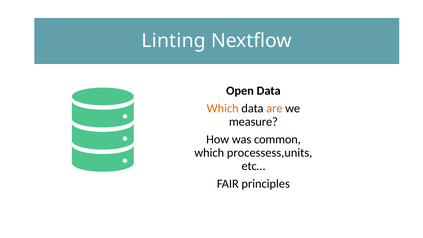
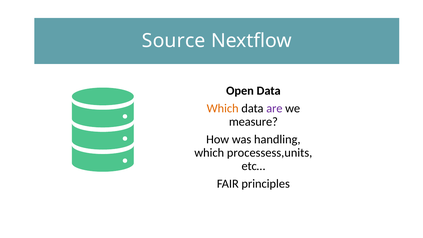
Linting: Linting -> Source
are colour: orange -> purple
common: common -> handling
